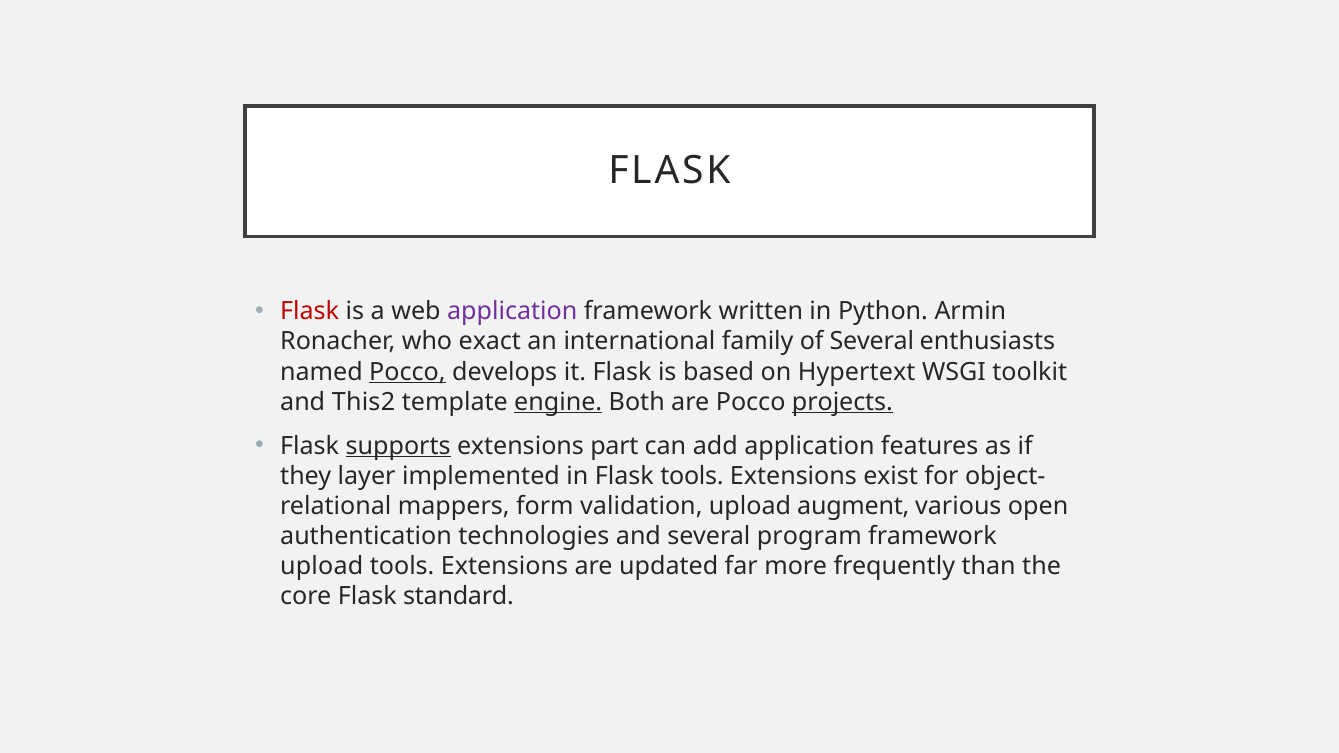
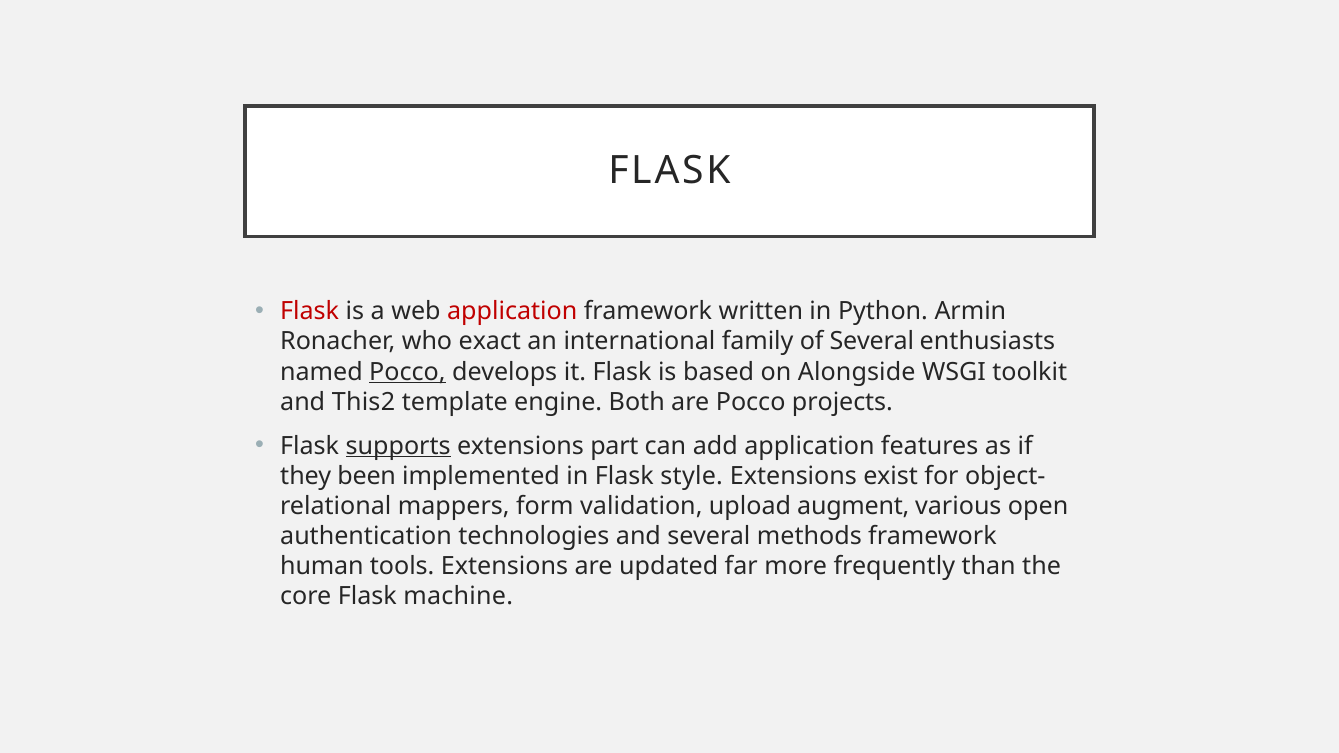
application at (512, 312) colour: purple -> red
Hypertext: Hypertext -> Alongside
engine underline: present -> none
projects underline: present -> none
layer: layer -> been
Flask tools: tools -> style
program: program -> methods
upload at (322, 567): upload -> human
standard: standard -> machine
